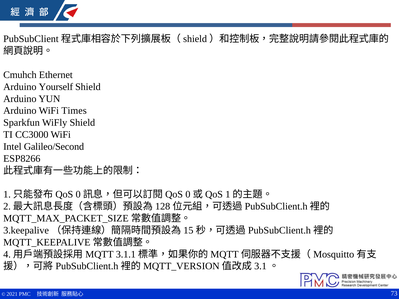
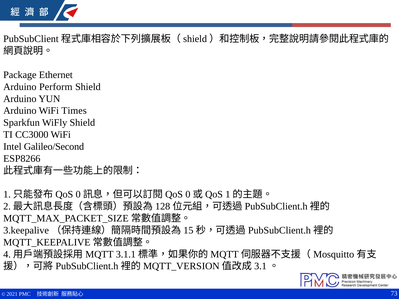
Cmuhch: Cmuhch -> Package
Yourself: Yourself -> Perform
